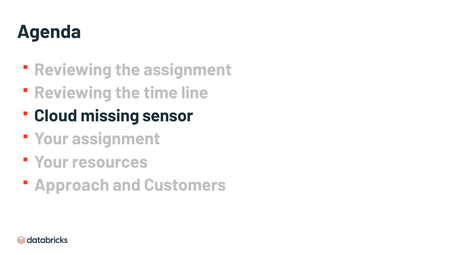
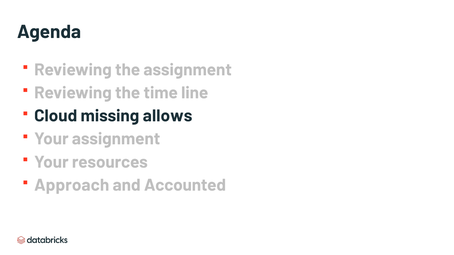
sensor: sensor -> allows
Customers: Customers -> Accounted
